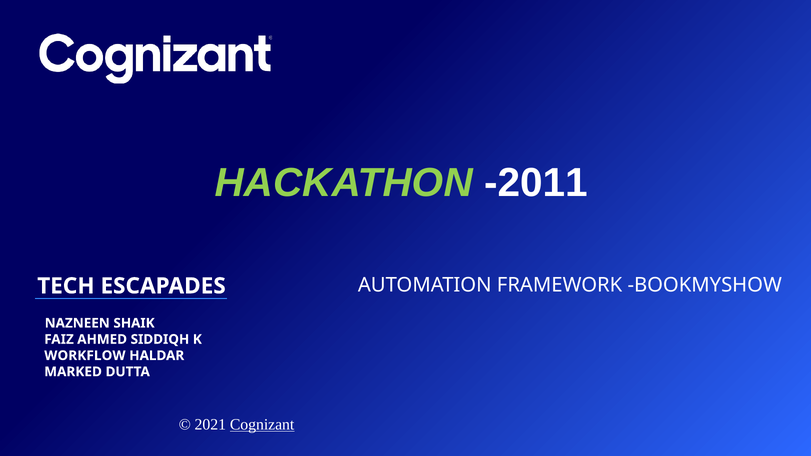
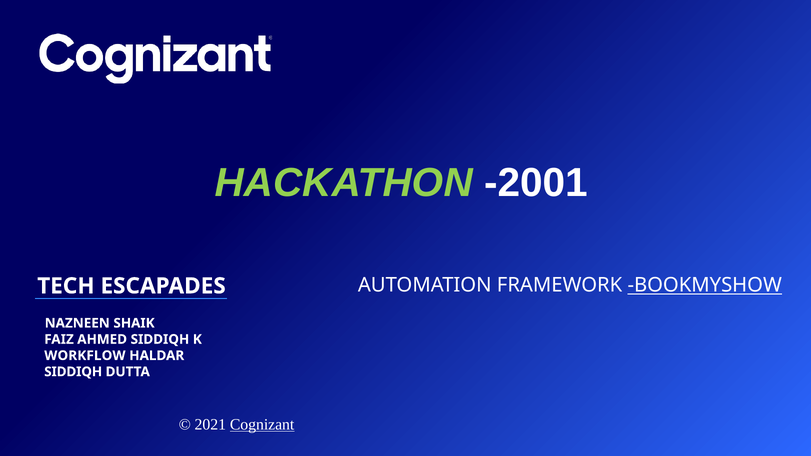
-2011: -2011 -> -2001
BOOKMYSHOW underline: none -> present
MARKED at (73, 372): MARKED -> SIDDIQH
